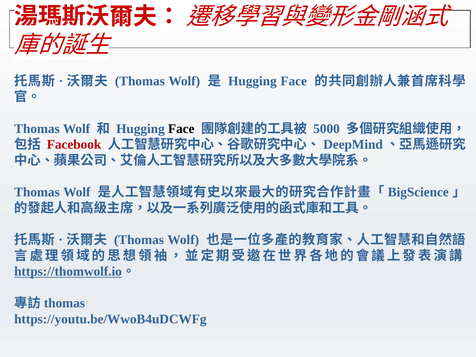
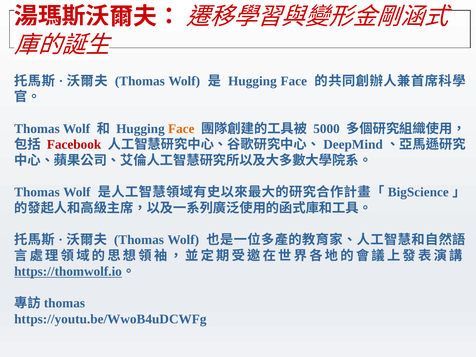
Face at (181, 129) colour: black -> orange
